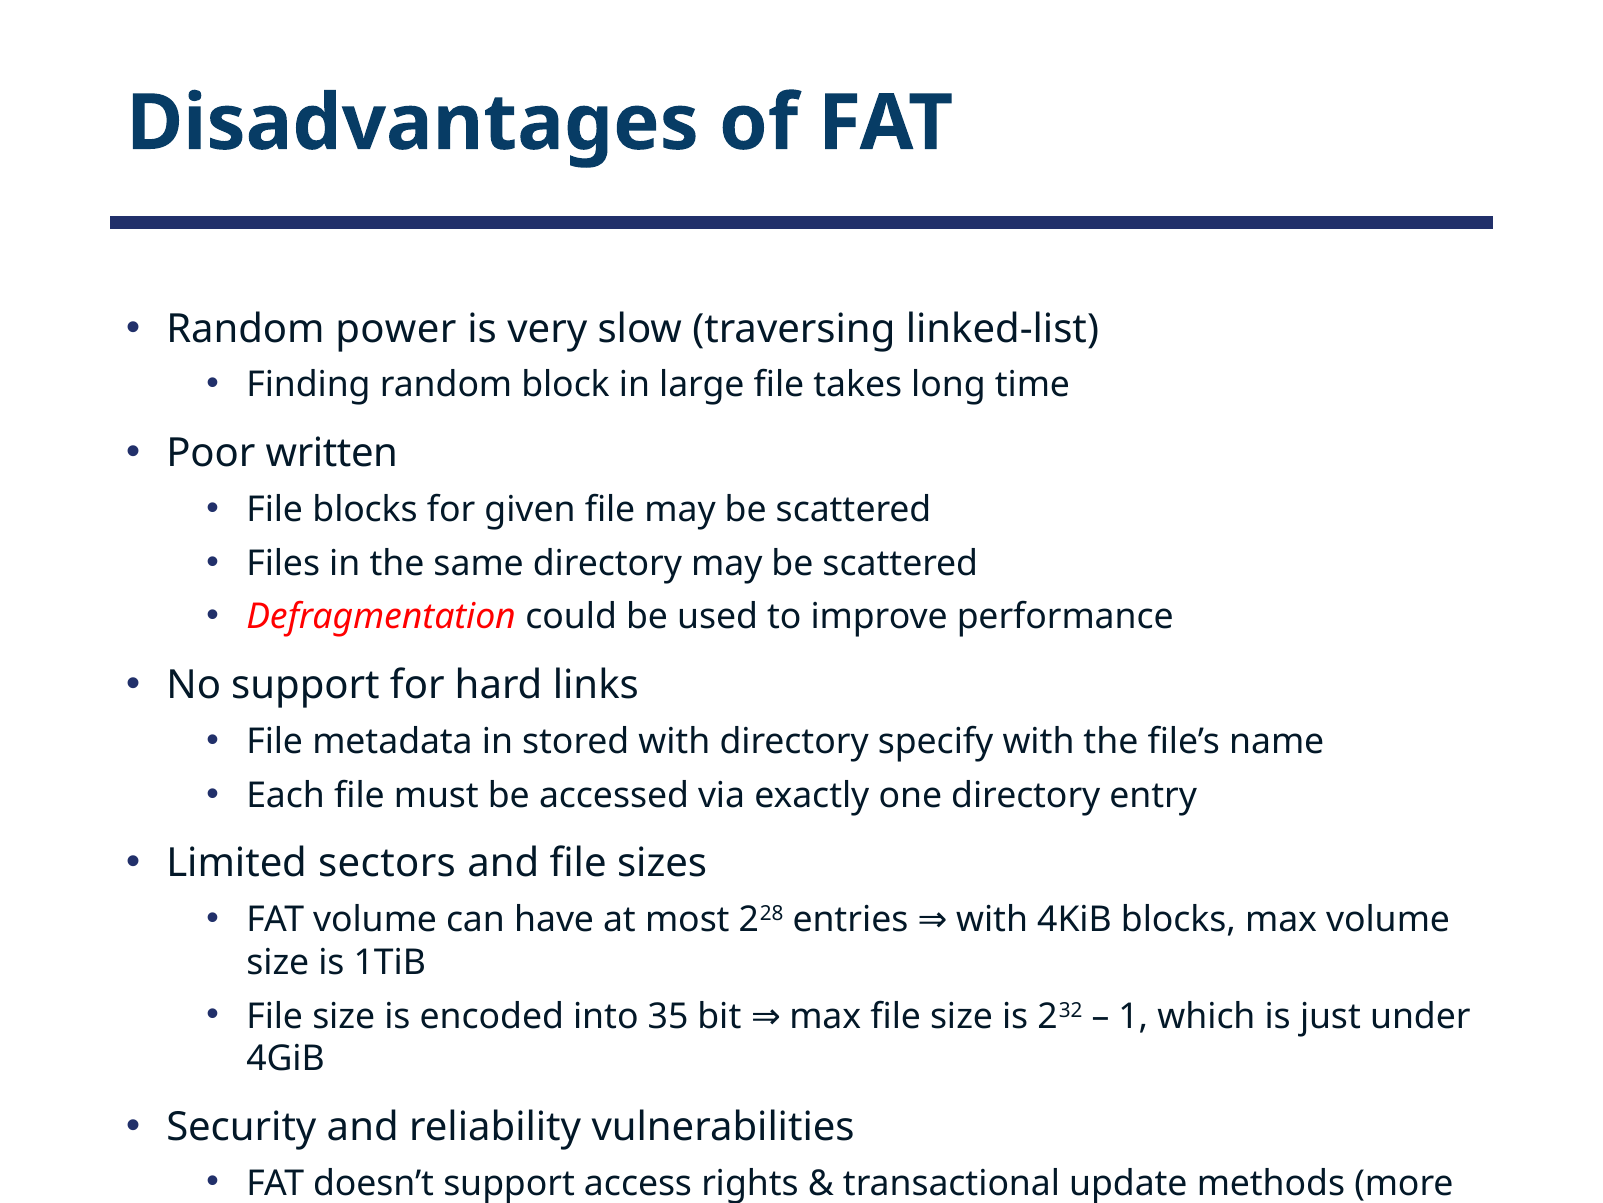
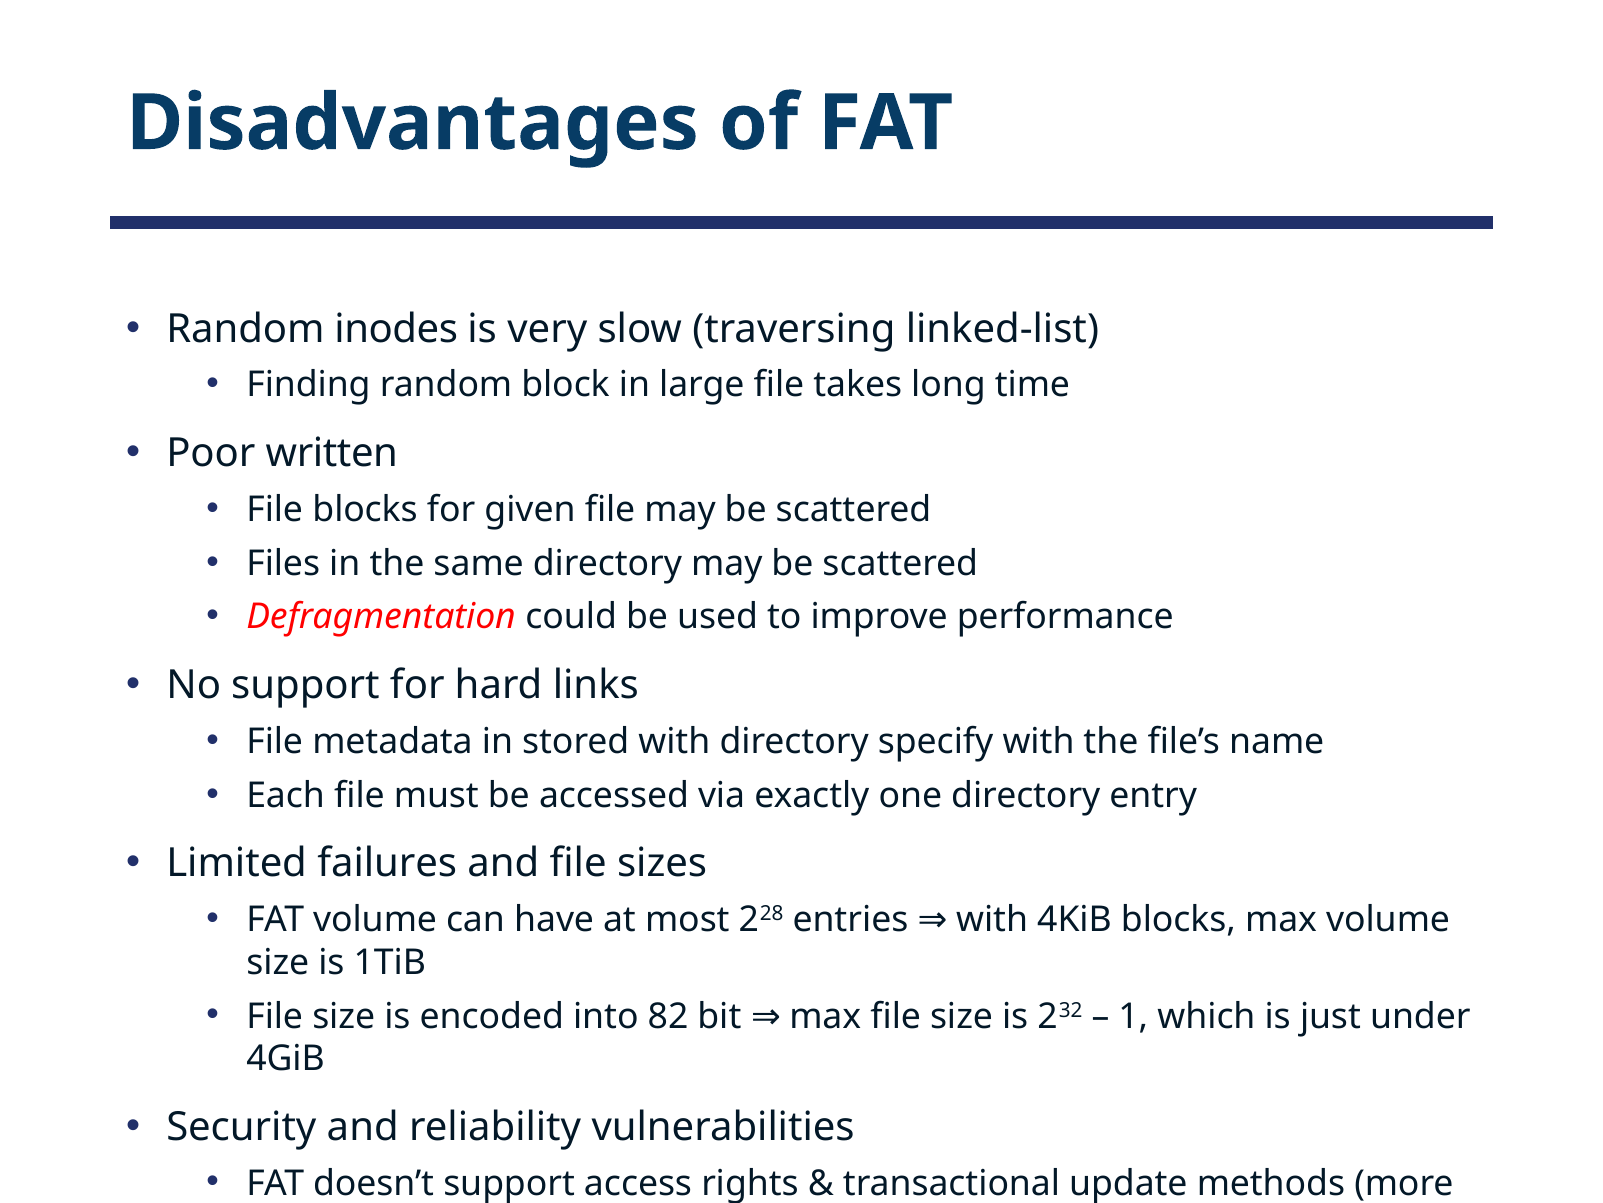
power: power -> inodes
sectors: sectors -> failures
35: 35 -> 82
